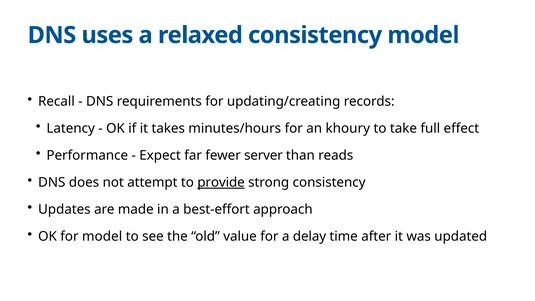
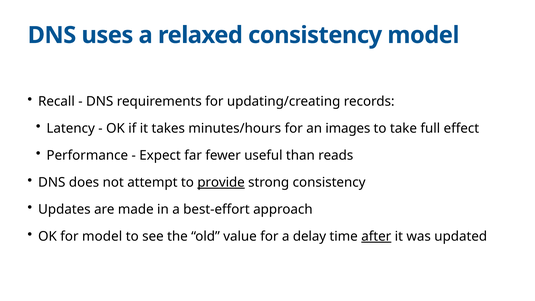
khoury: khoury -> images
server: server -> useful
after underline: none -> present
